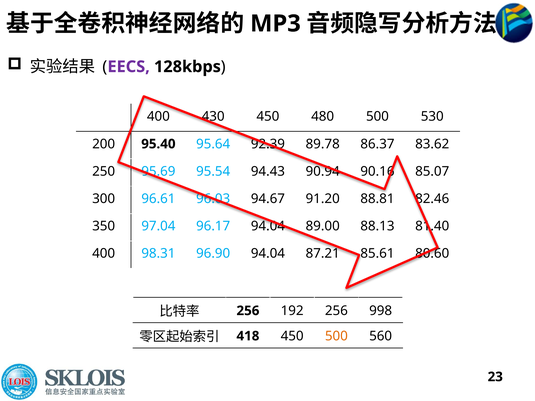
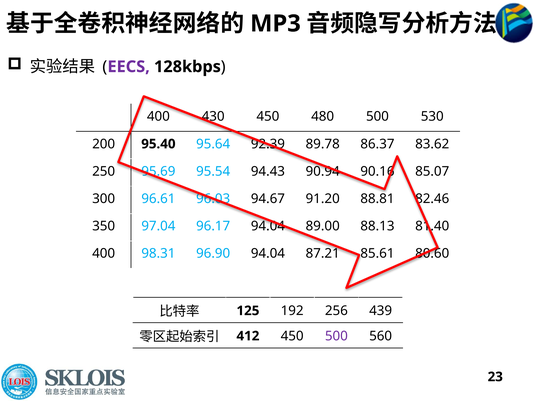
256 at (248, 311): 256 -> 125
998: 998 -> 439
418: 418 -> 412
500 at (336, 336) colour: orange -> purple
